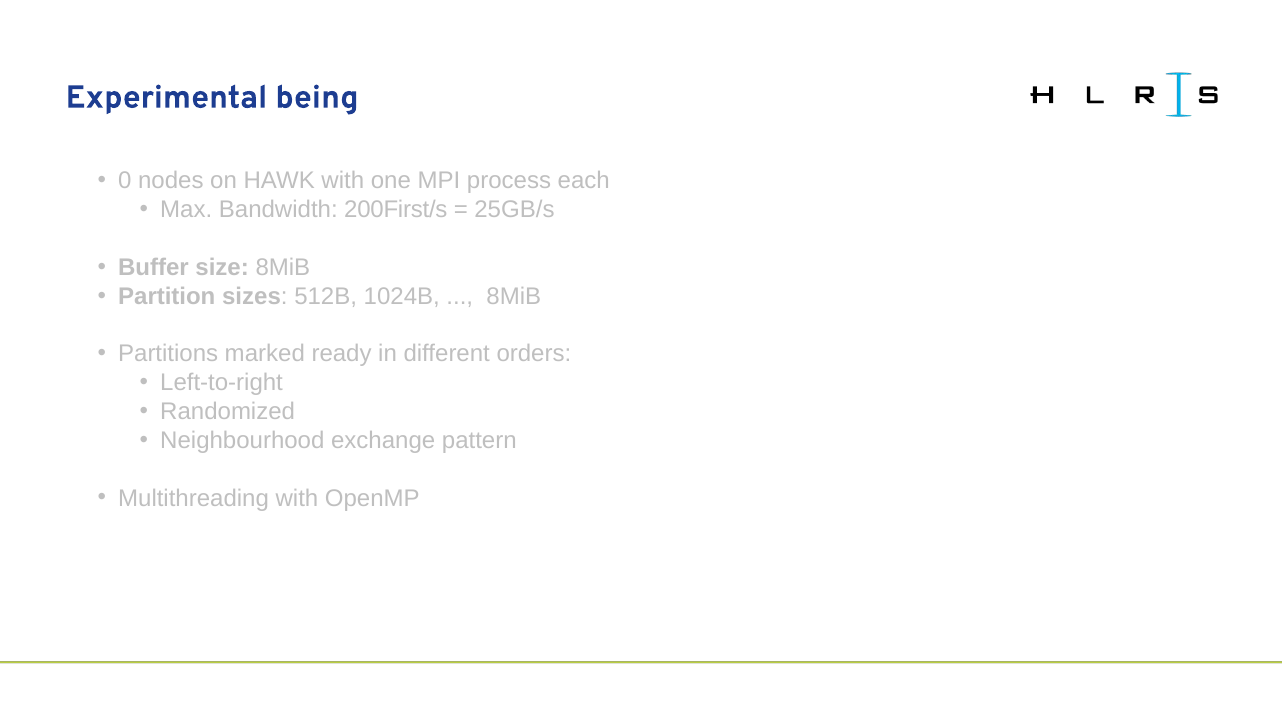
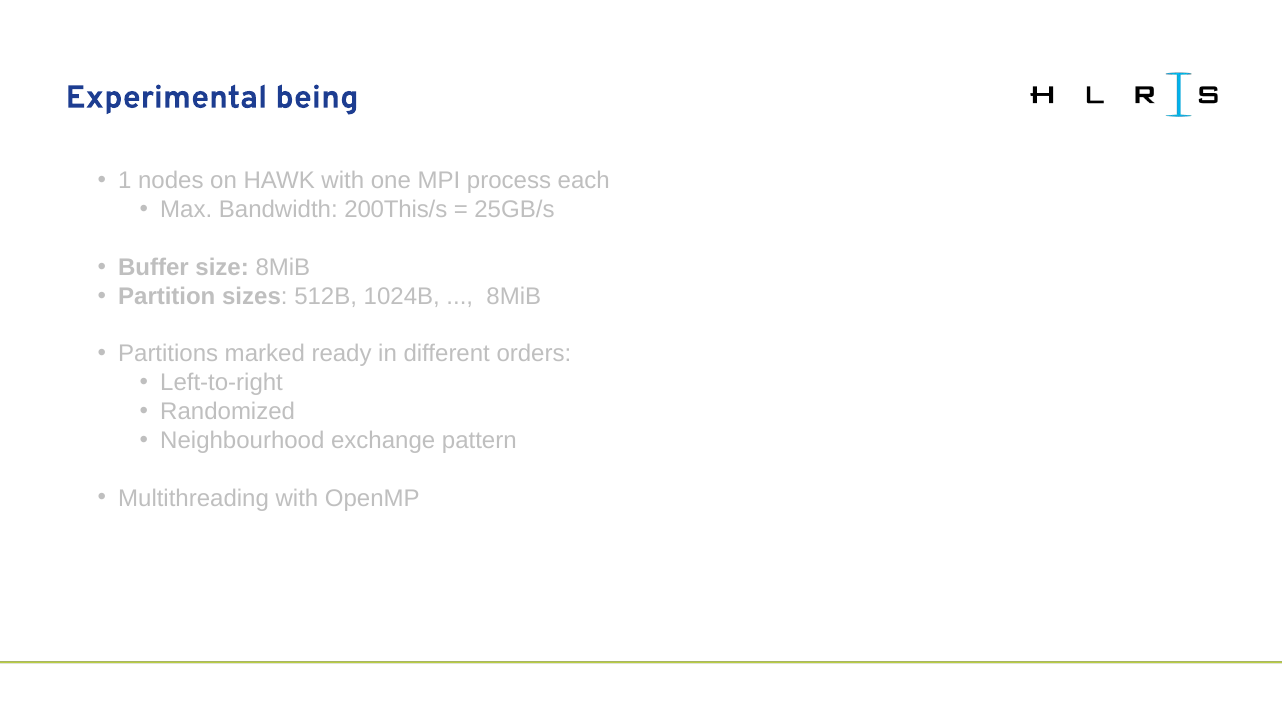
0: 0 -> 1
200First/s: 200First/s -> 200This/s
